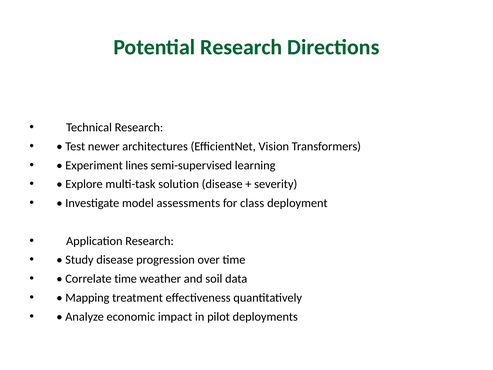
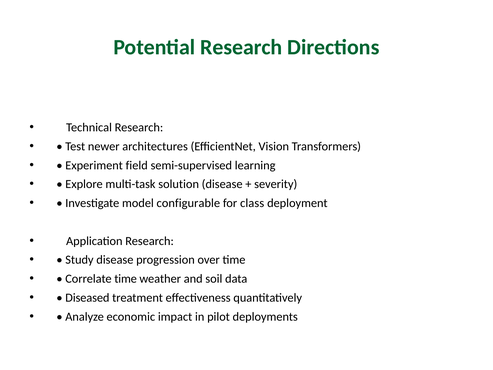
lines: lines -> field
assessments: assessments -> configurable
Mapping: Mapping -> Diseased
